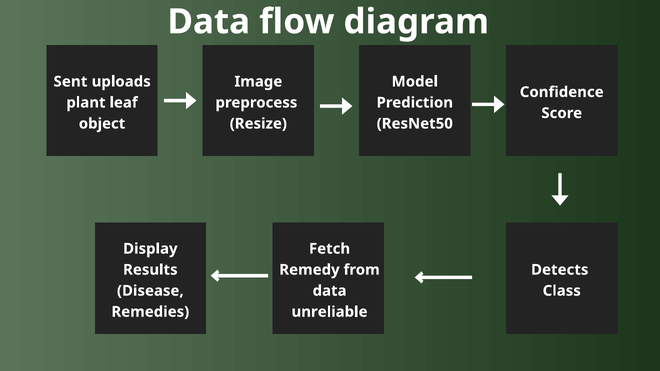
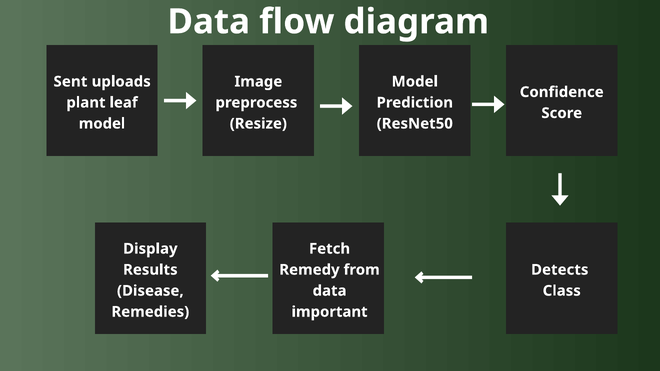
object at (102, 124): object -> model
unreliable: unreliable -> important
